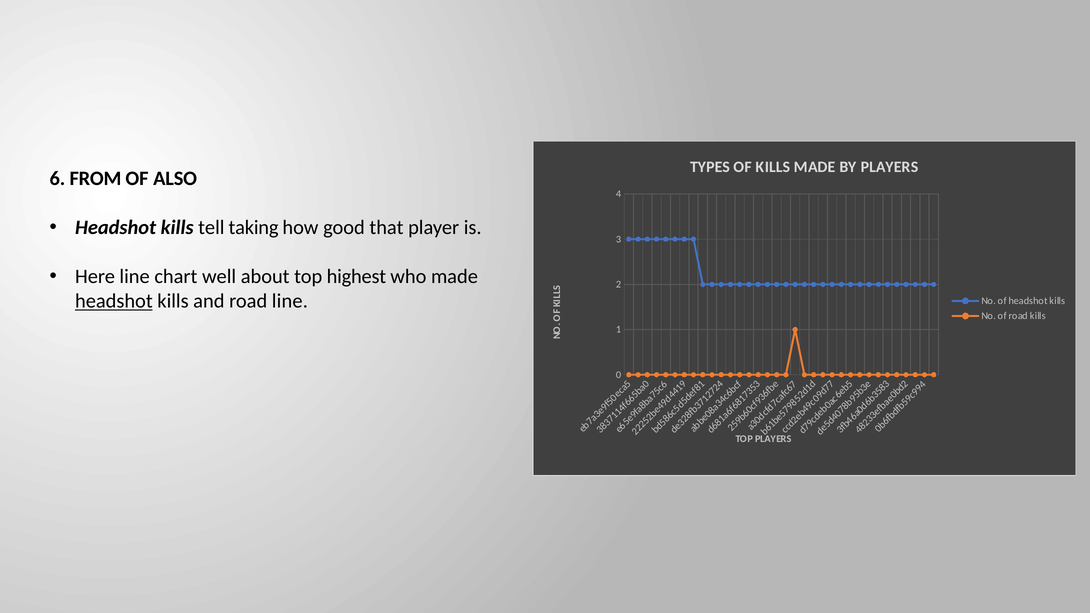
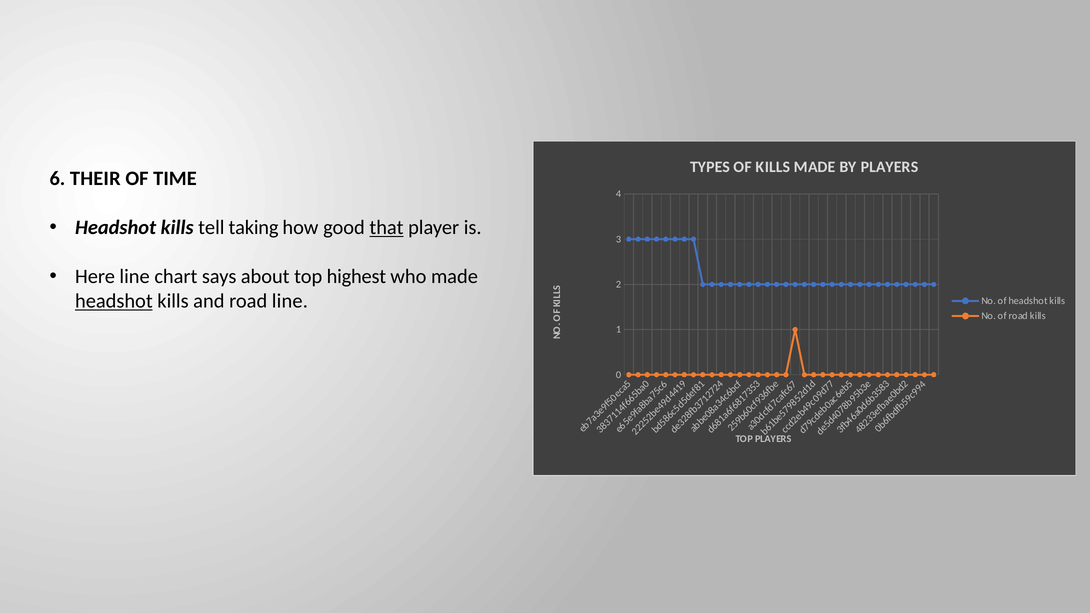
FROM: FROM -> THEIR
ALSO: ALSO -> TIME
that underline: none -> present
well: well -> says
